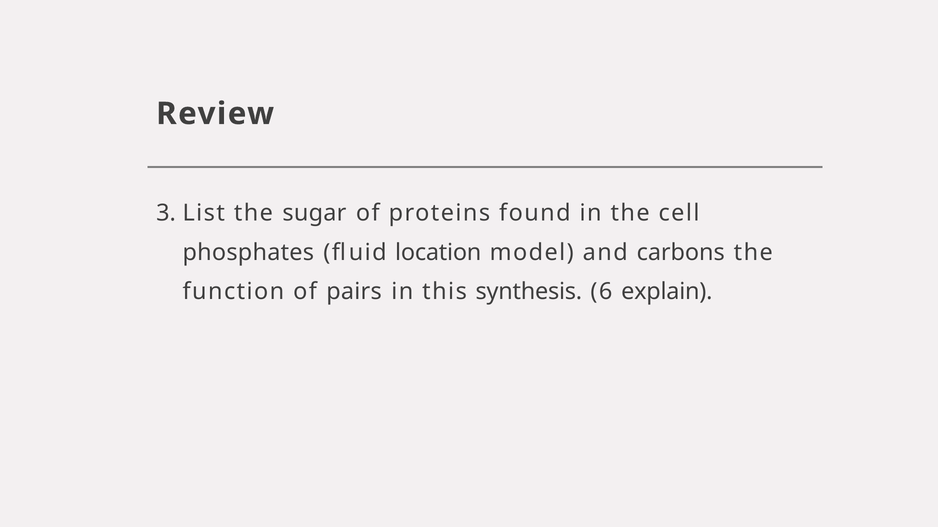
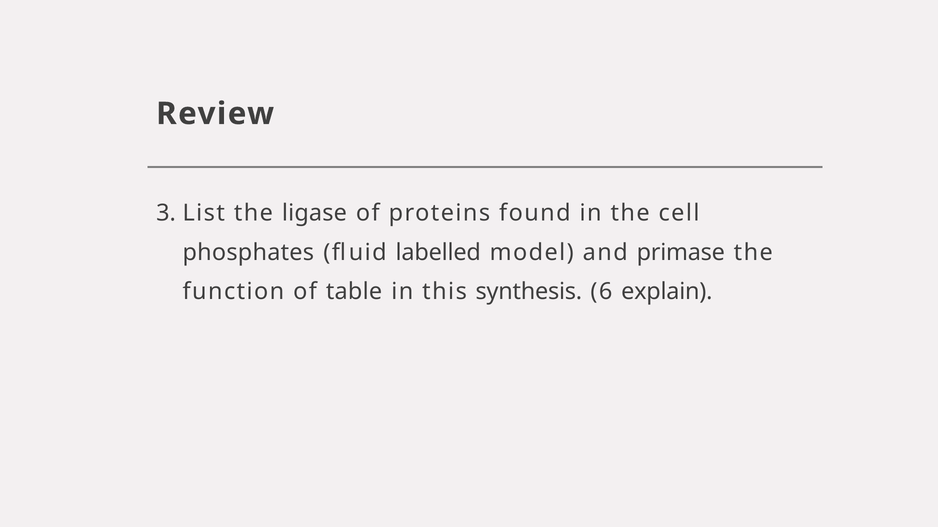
sugar: sugar -> ligase
location: location -> labelled
carbons: carbons -> primase
pairs: pairs -> table
